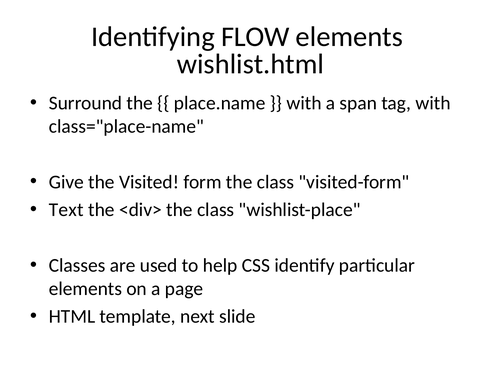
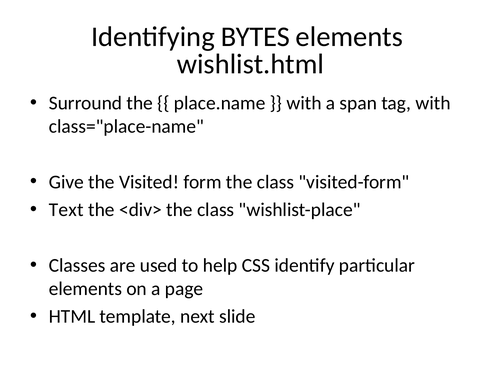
FLOW: FLOW -> BYTES
